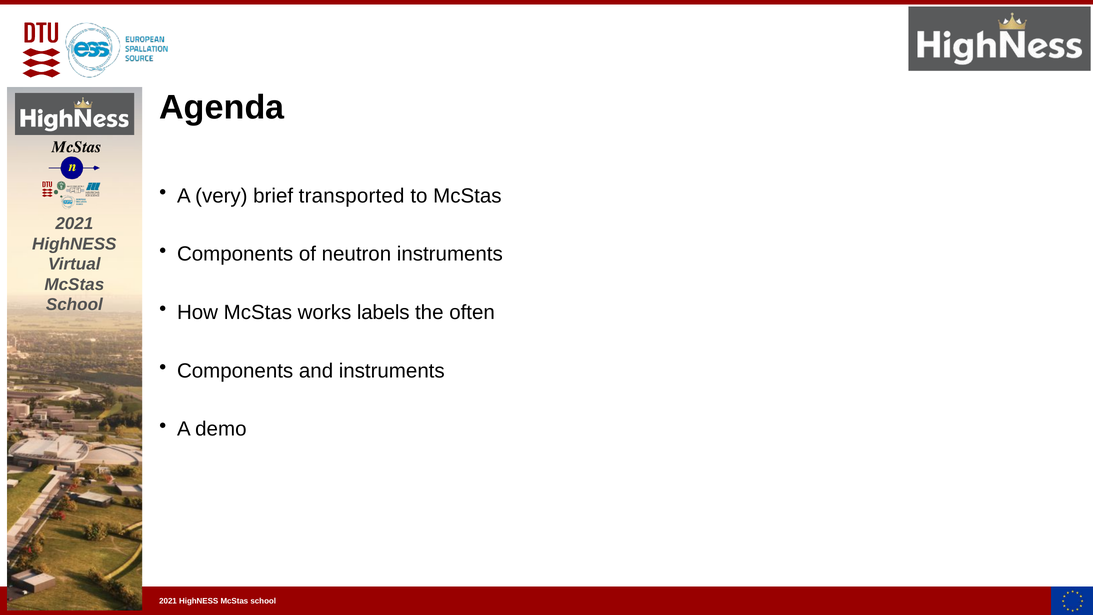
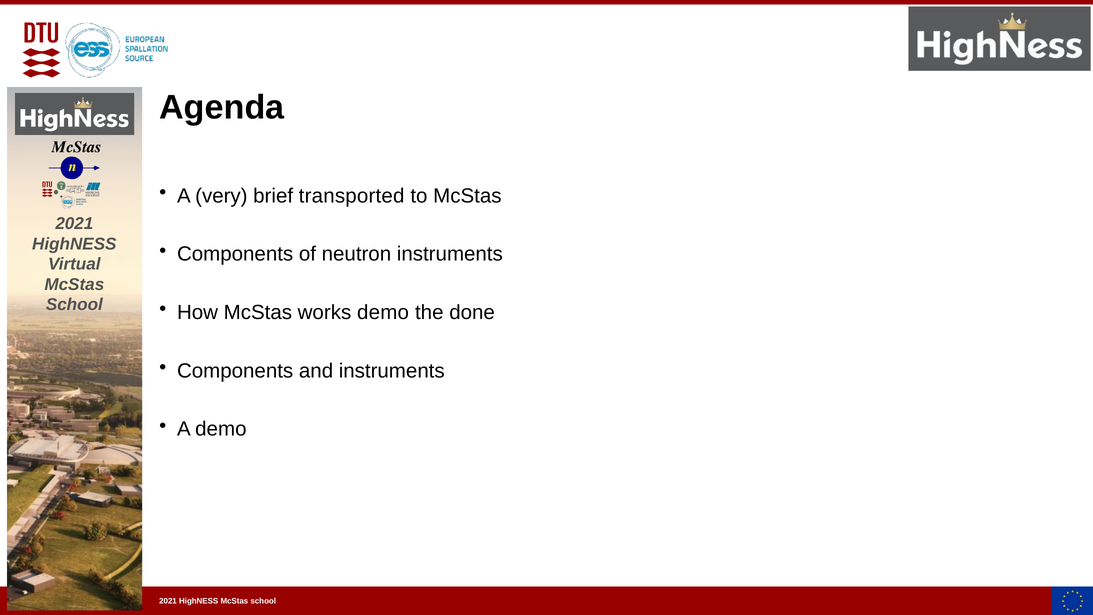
works labels: labels -> demo
often: often -> done
